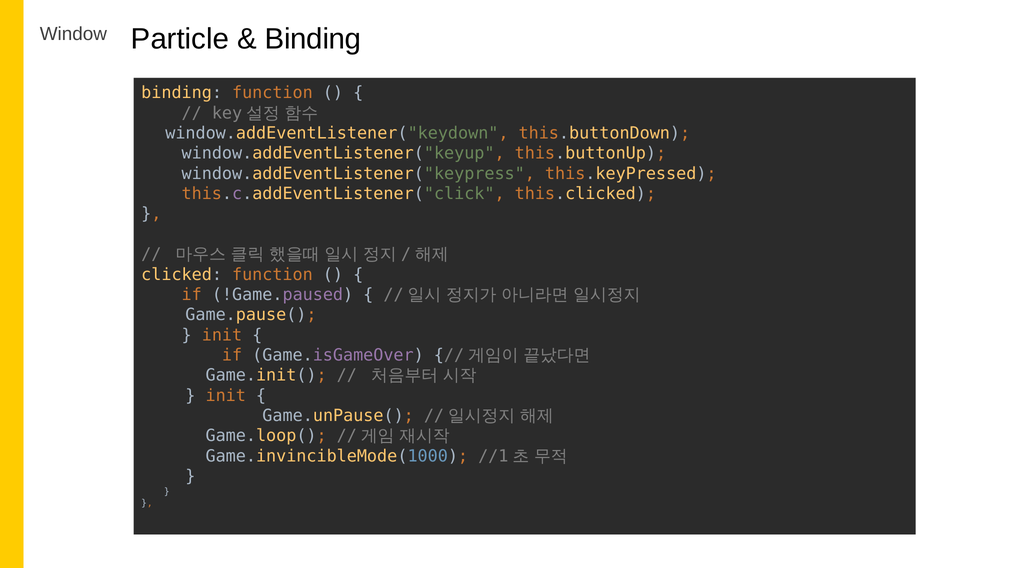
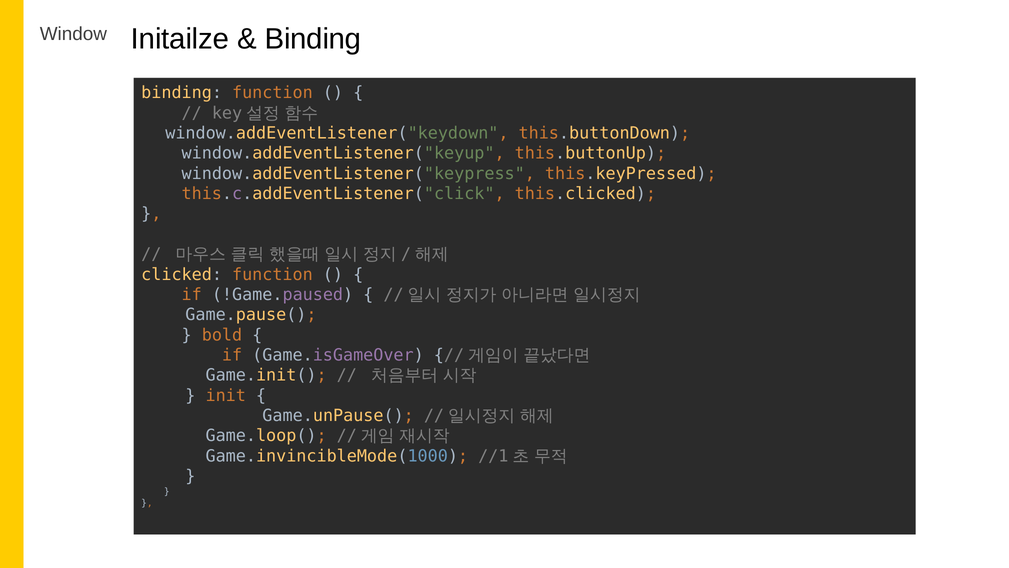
Particle: Particle -> Initailze
init at (222, 335): init -> bold
